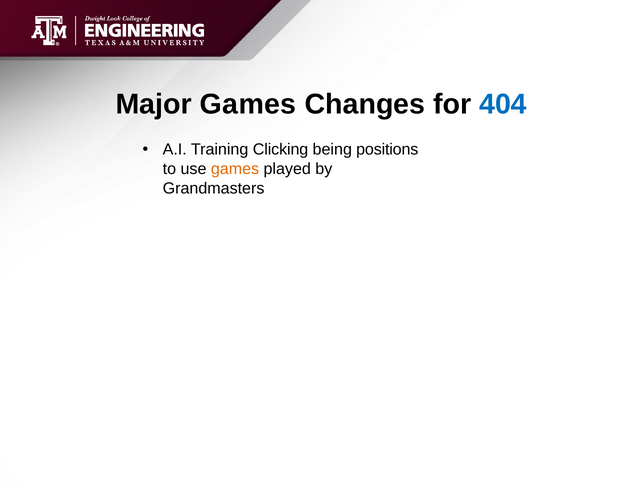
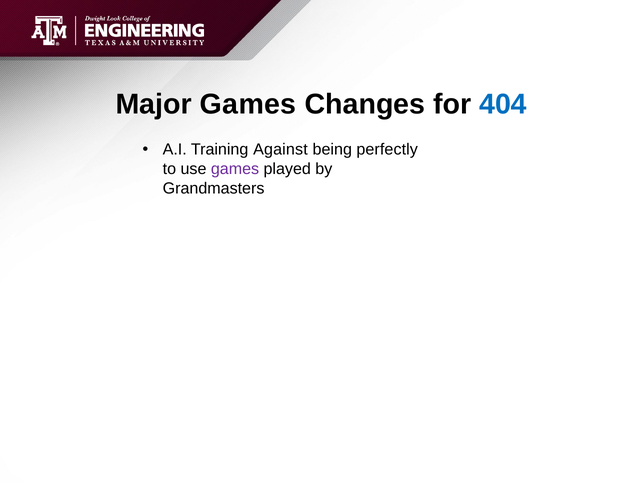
Clicking: Clicking -> Against
positions: positions -> perfectly
games at (235, 169) colour: orange -> purple
